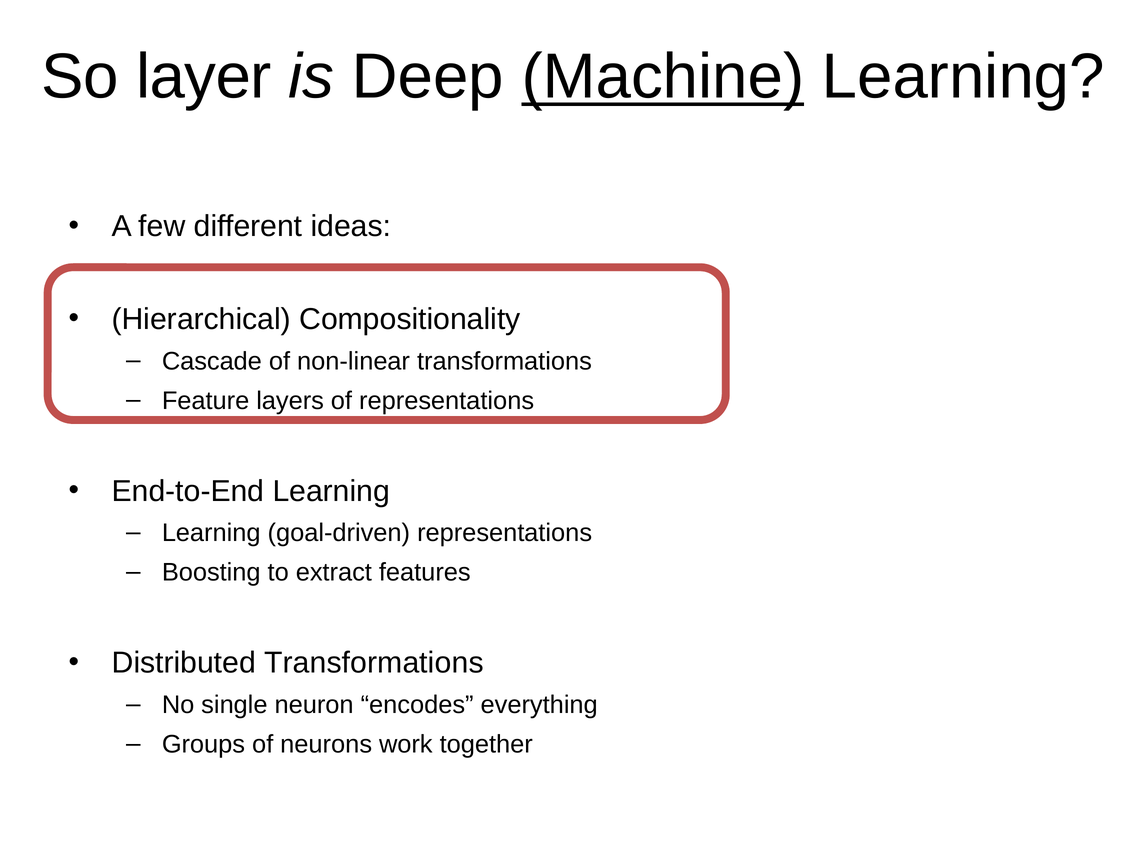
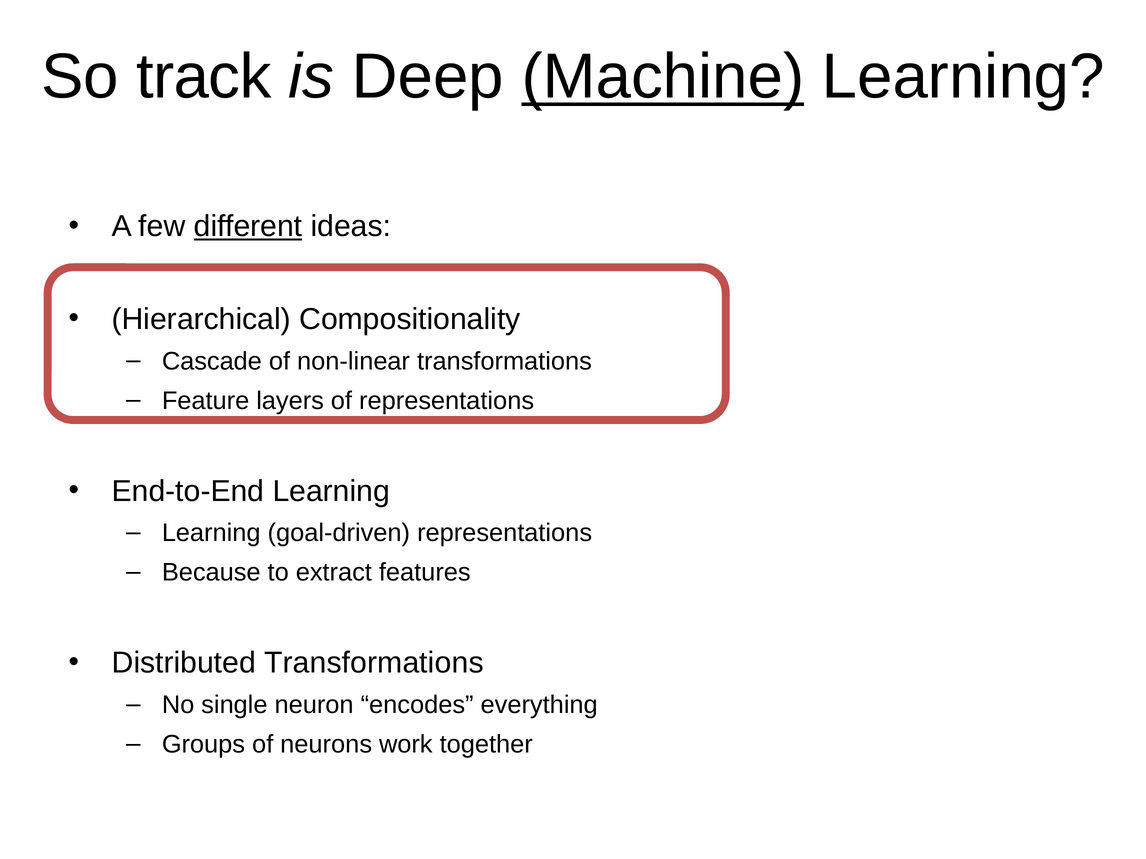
layer: layer -> track
different underline: none -> present
Boosting: Boosting -> Because
